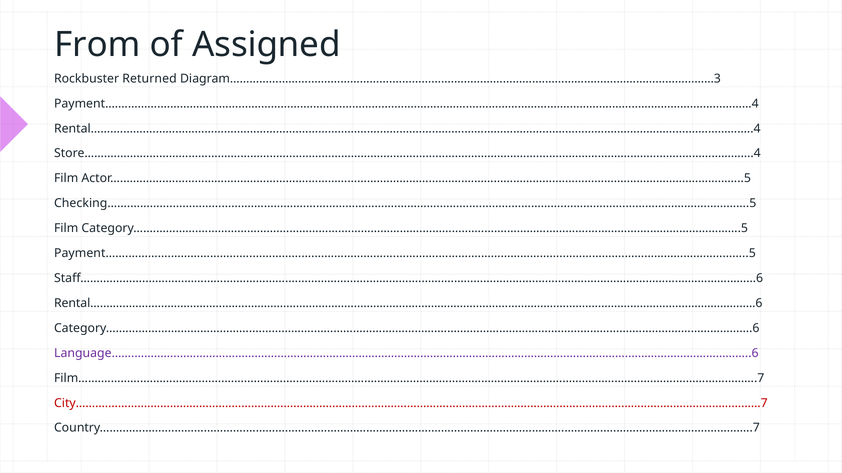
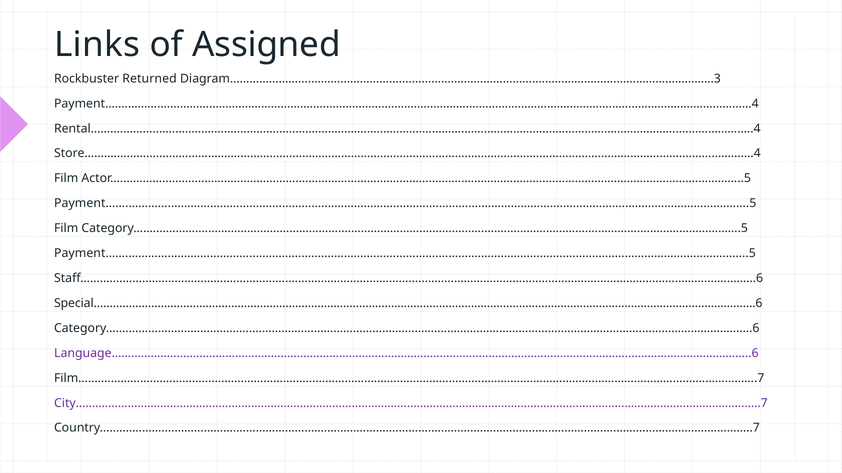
From: From -> Links
Checking…….………….…………………….……………….…………………….………….………….…………………….……………….…………………….………….5: Checking…….………….…………………….……………….…………………….………….………….…………………….……………….…………………….………….5 -> Payment…….………….…………………….……………….…………………….………….………….…………………….……………….…………………….………….5
Rental…….………….…………………….……………….…………………….………….………….…………………….……………….…………………….…………………..6: Rental…….………….…………………….……………….…………………….………….………….…………………….……………….…………………….…………………..6 -> Special…….………….…………………….……………….…………………….………….………….…………………….……………….…………………….…………………..6
City…….………….…………………….……………….…………………….………….………….…………………….……………….…………………….………………………7 colour: red -> purple
